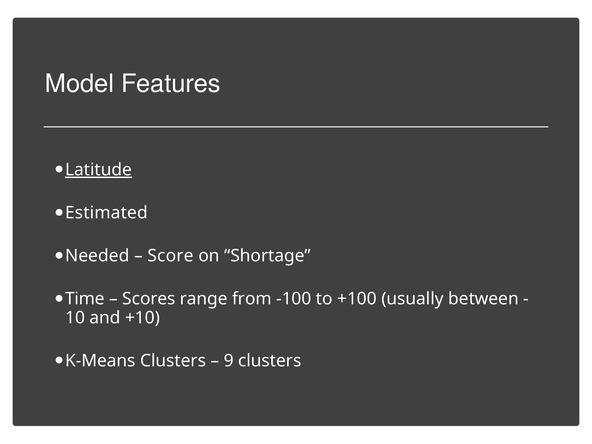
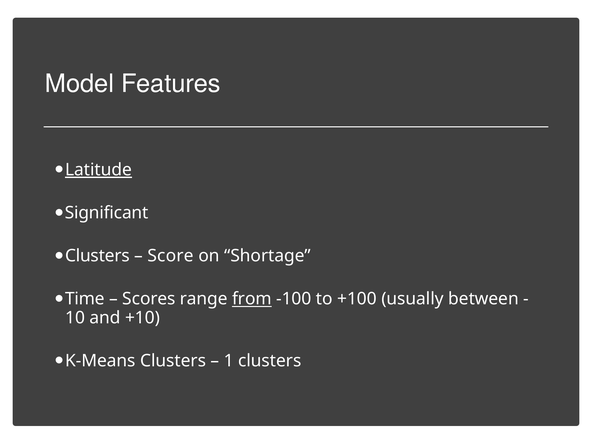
Estimated: Estimated -> Significant
Needed at (97, 256): Needed -> Clusters
from underline: none -> present
9: 9 -> 1
